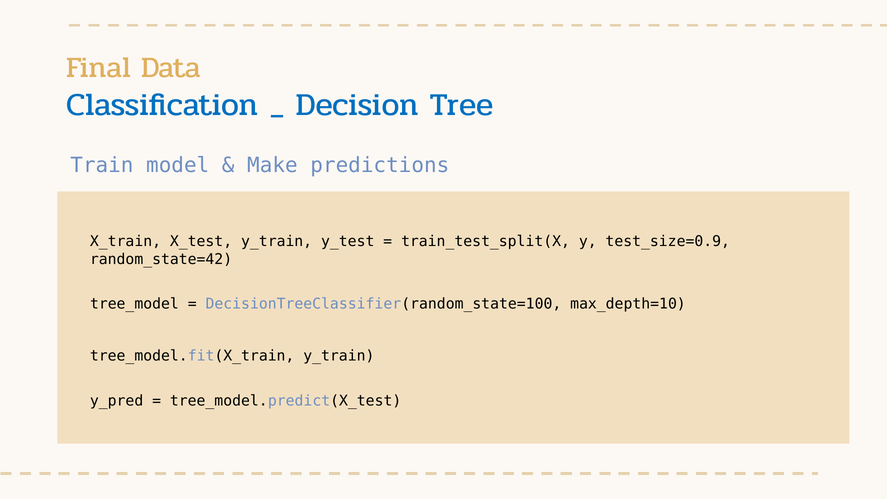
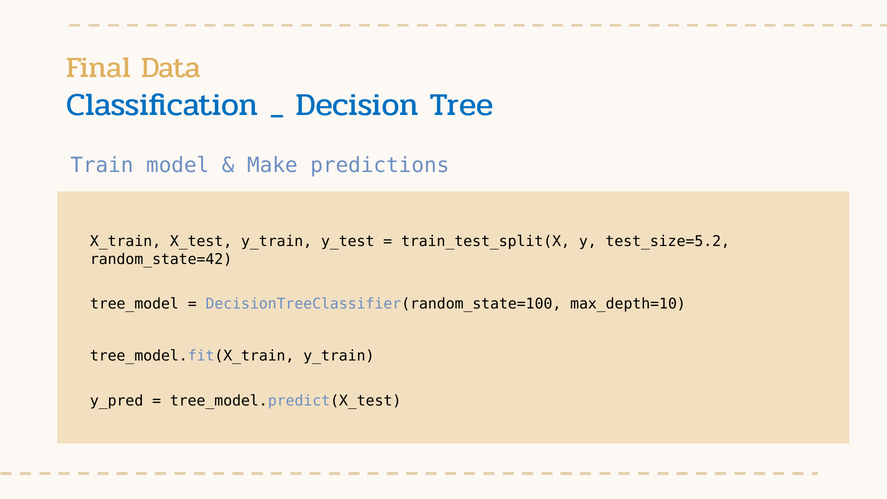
test_size=0.9: test_size=0.9 -> test_size=5.2
